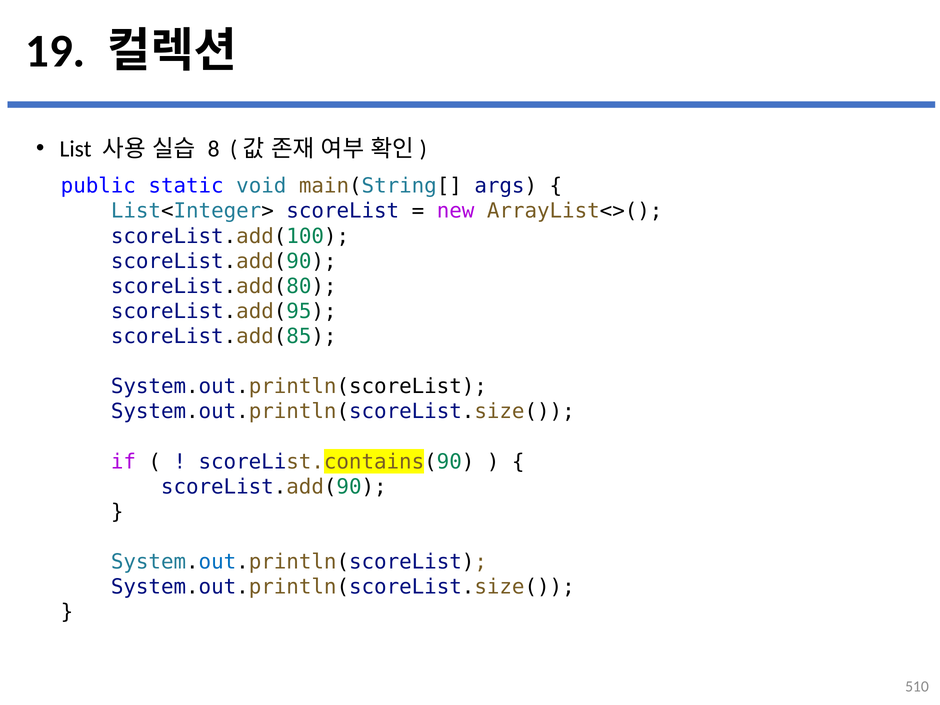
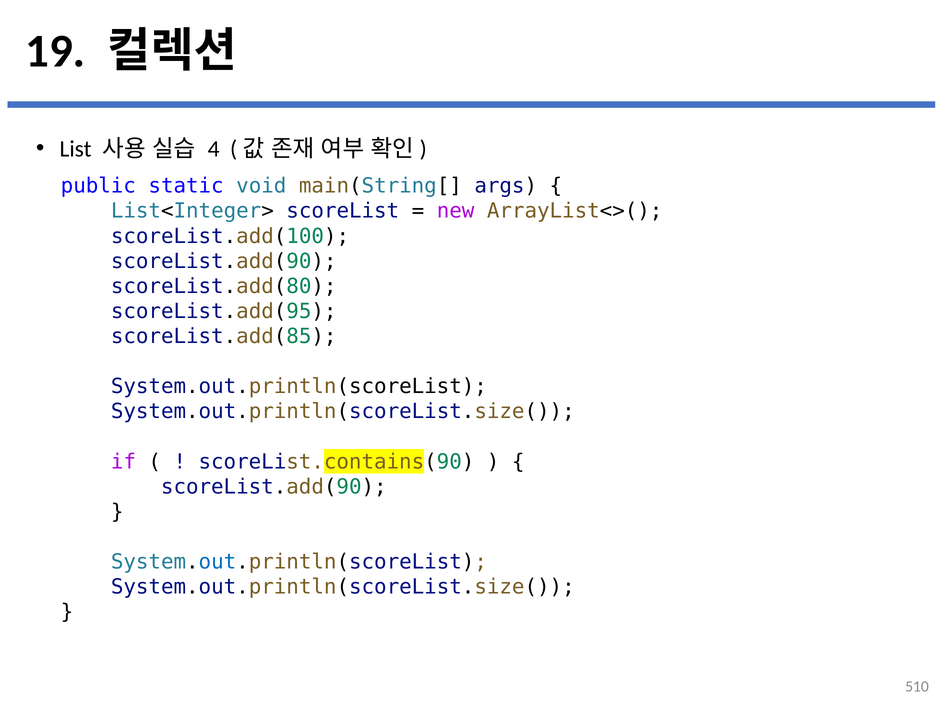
8: 8 -> 4
